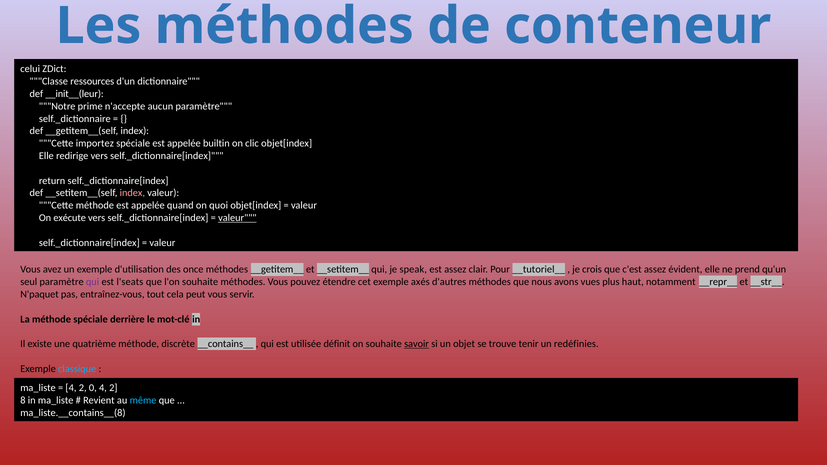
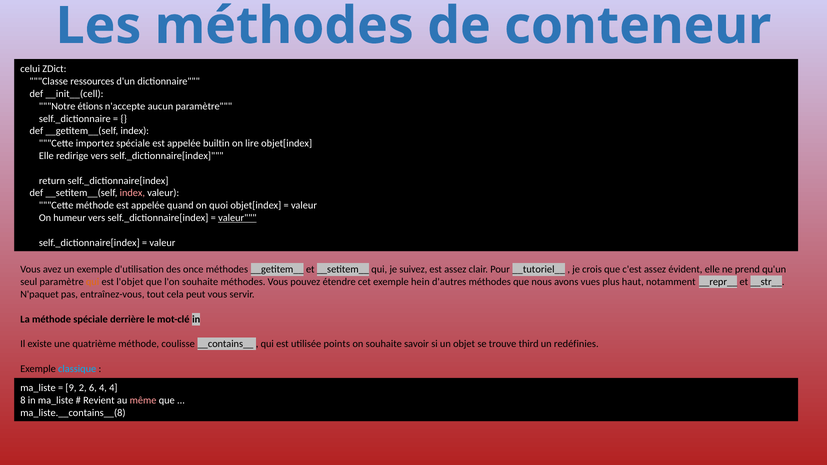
__init__(leur: __init__(leur -> __init__(cell
prime: prime -> étions
clic: clic -> lire
exécute: exécute -> humeur
speak: speak -> suivez
qui at (93, 282) colour: purple -> orange
l'seats: l'seats -> l'objet
axés: axés -> hein
discrète: discrète -> coulisse
définit: définit -> points
savoir underline: present -> none
tenir: tenir -> third
4 at (71, 388): 4 -> 9
0: 0 -> 6
2 at (113, 388): 2 -> 4
même colour: light blue -> pink
